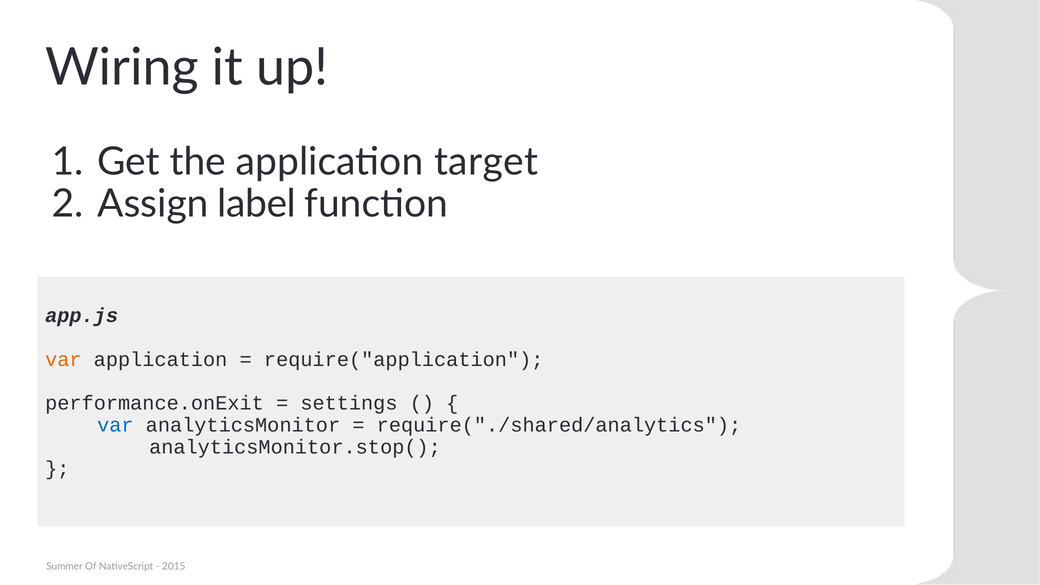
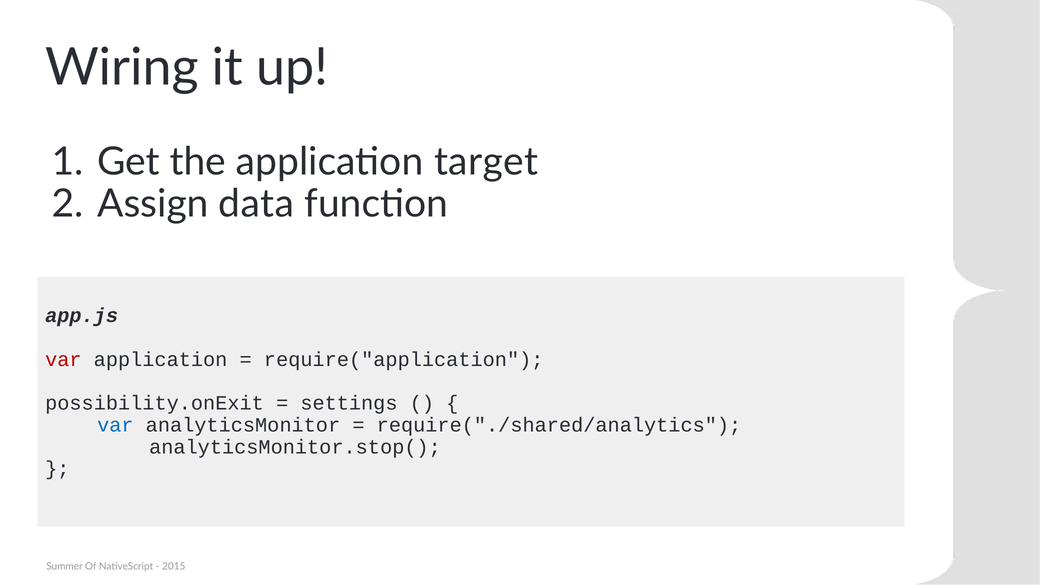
label: label -> data
var at (63, 359) colour: orange -> red
performance.onExit: performance.onExit -> possibility.onExit
